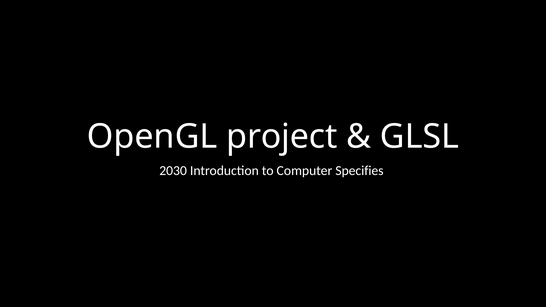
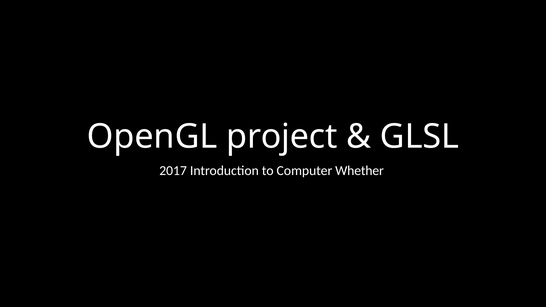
2030: 2030 -> 2017
Specifies: Specifies -> Whether
